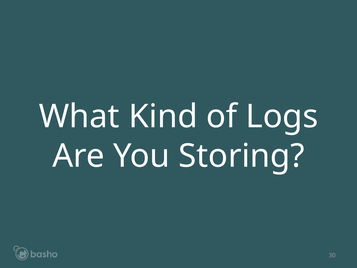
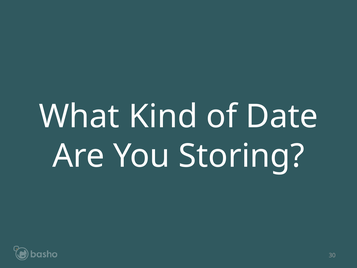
Logs: Logs -> Date
